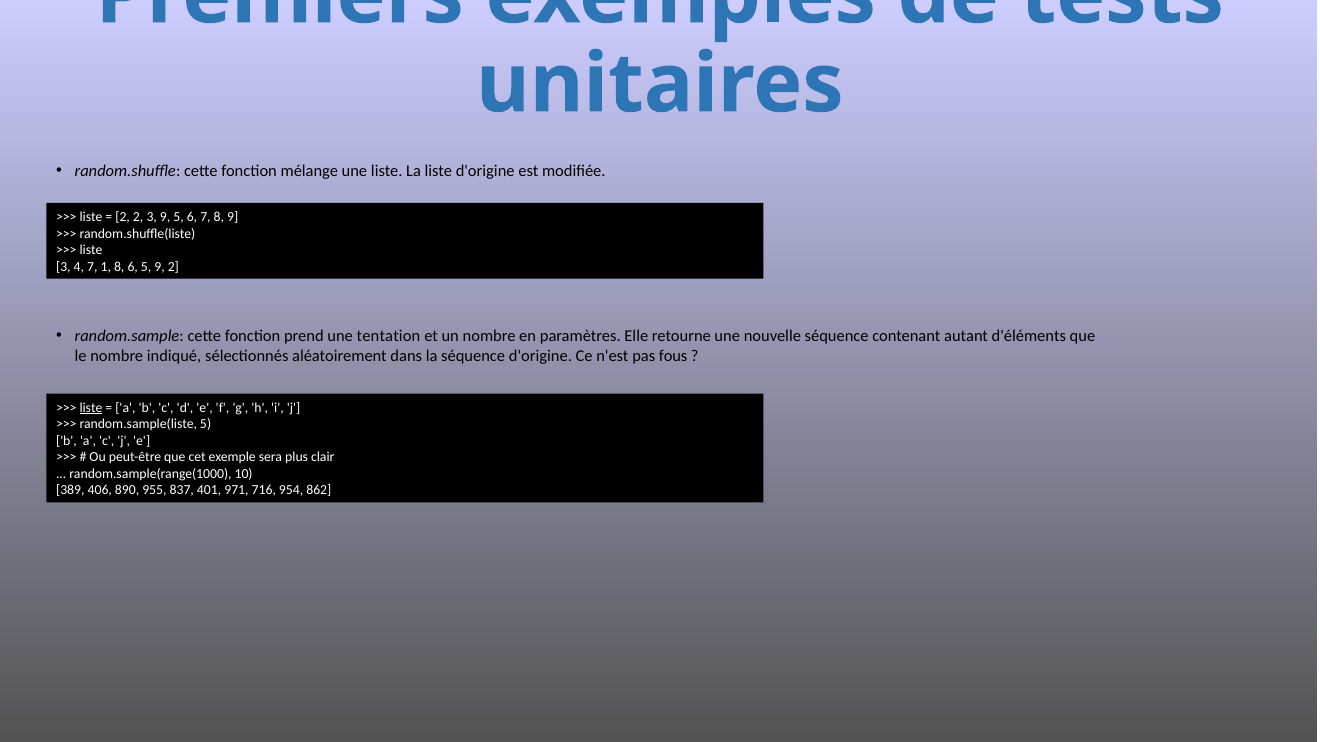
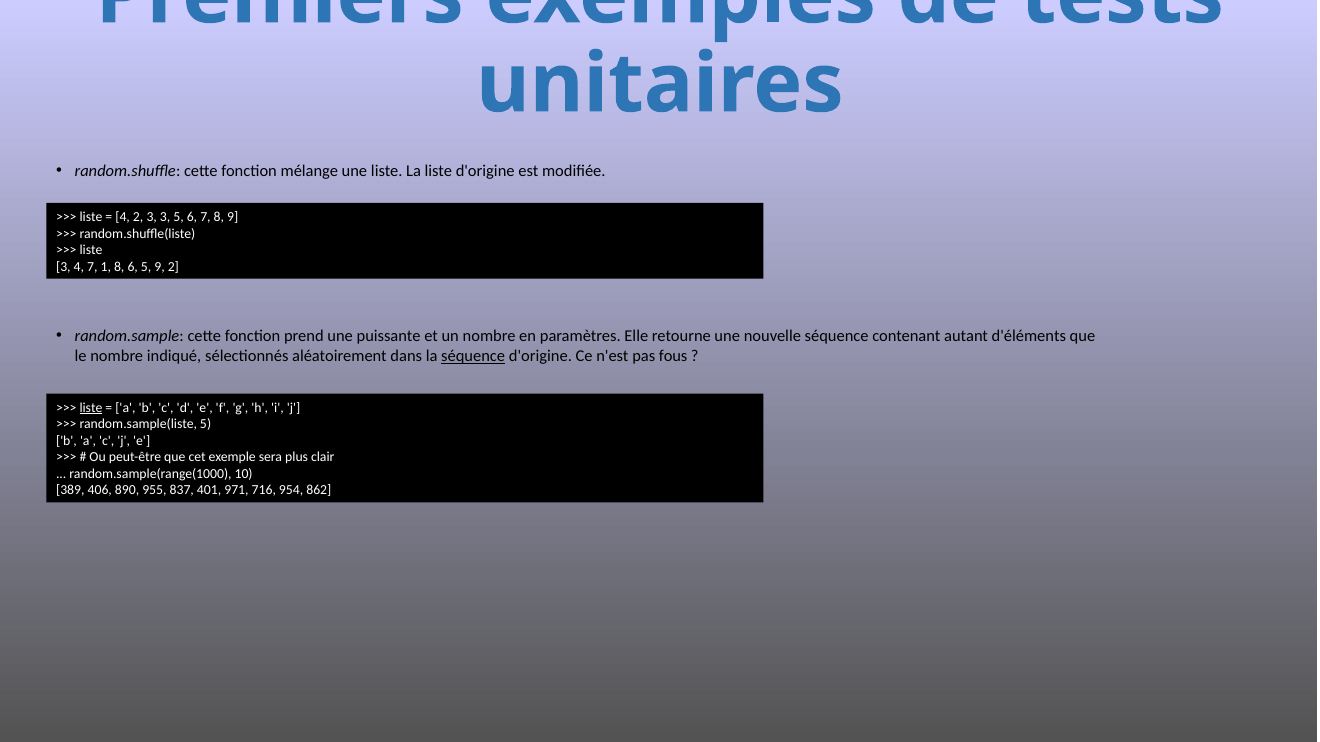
2 at (123, 217): 2 -> 4
3 9: 9 -> 3
tentation: tentation -> puissante
séquence at (473, 356) underline: none -> present
